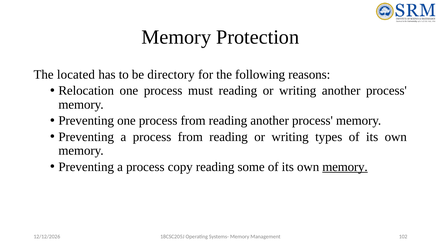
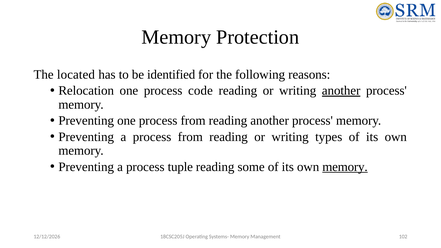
directory: directory -> identified
must: must -> code
another at (341, 91) underline: none -> present
copy: copy -> tuple
